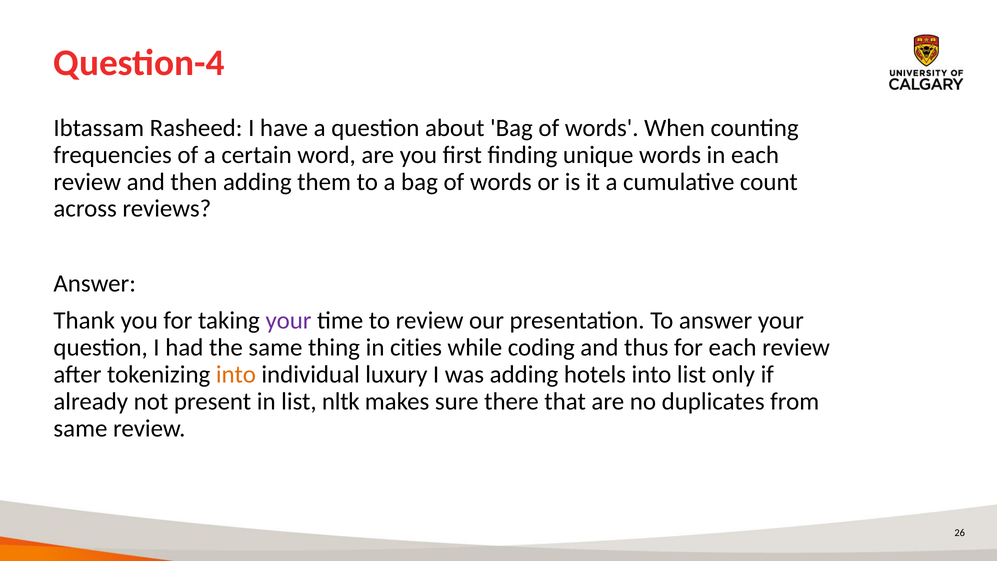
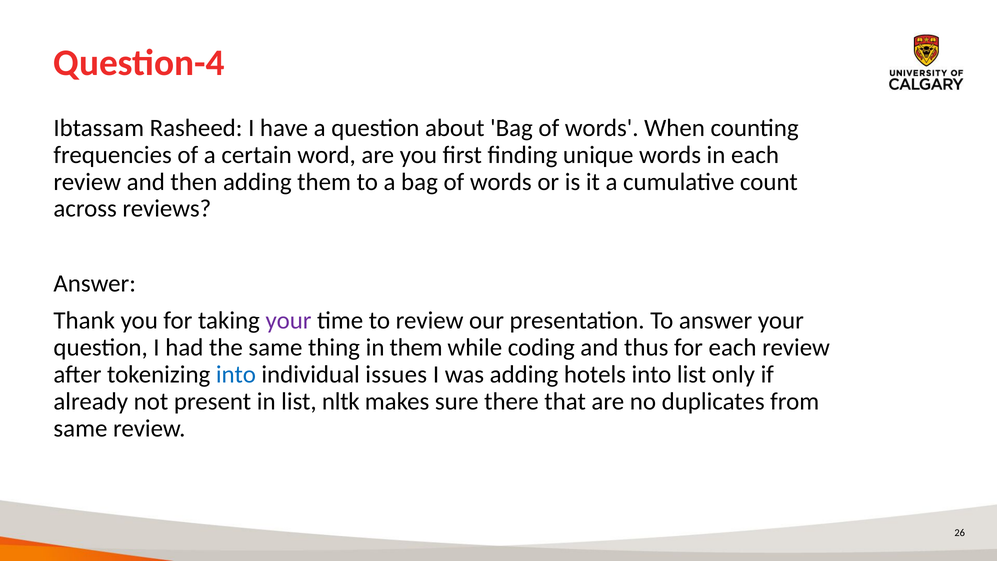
in cities: cities -> them
into at (236, 374) colour: orange -> blue
luxury: luxury -> issues
